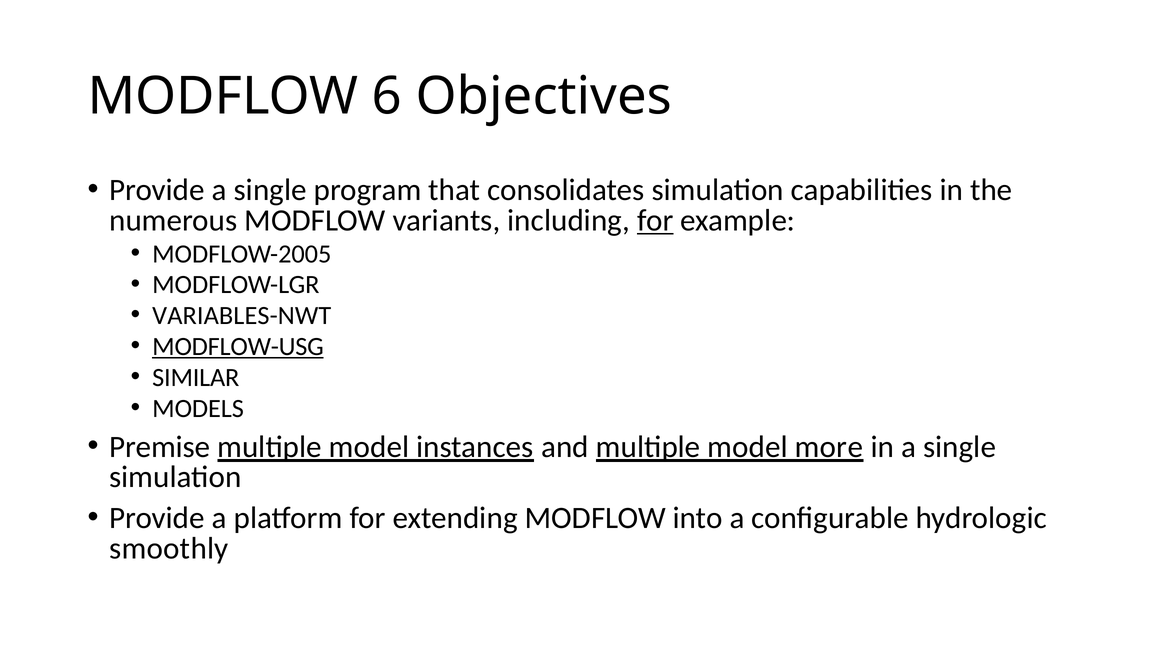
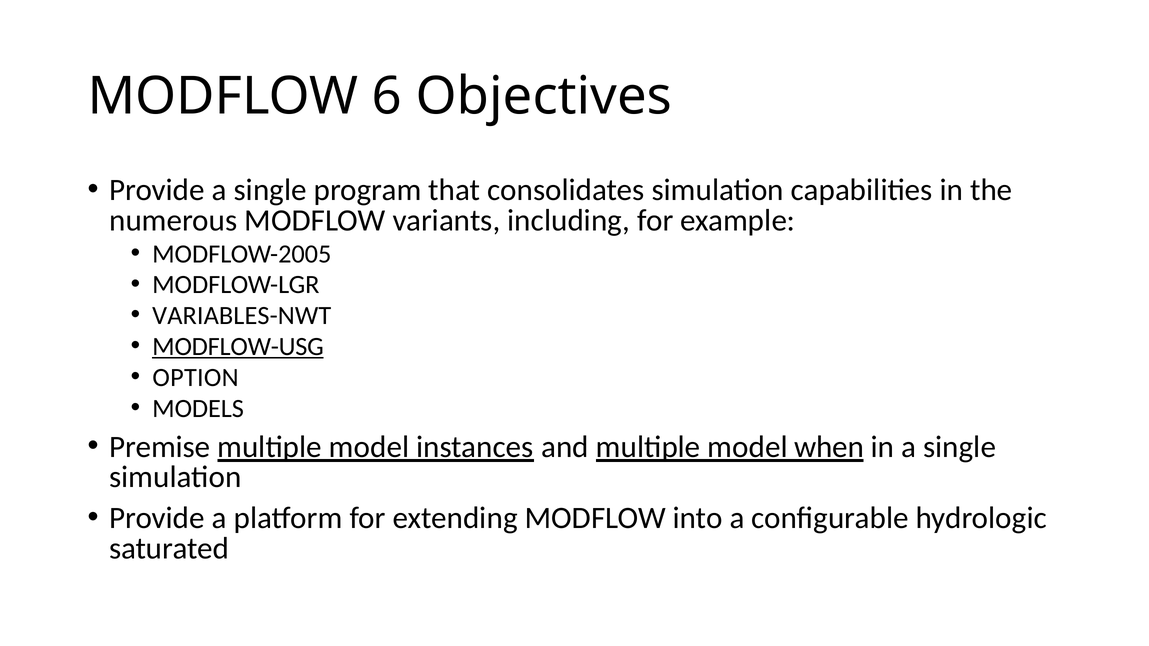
for at (655, 221) underline: present -> none
SIMILAR: SIMILAR -> OPTION
more: more -> when
smoothly: smoothly -> saturated
